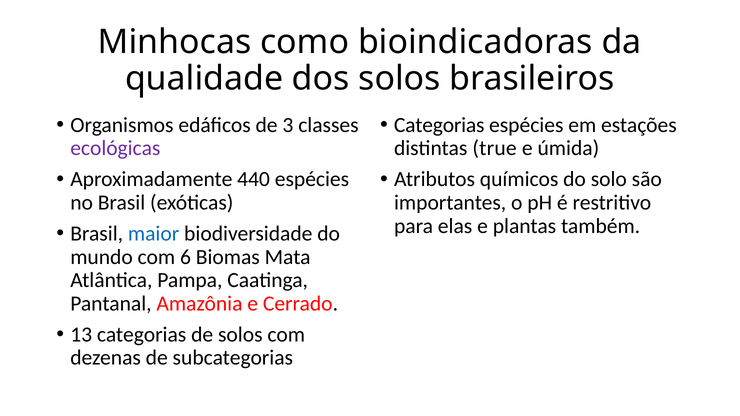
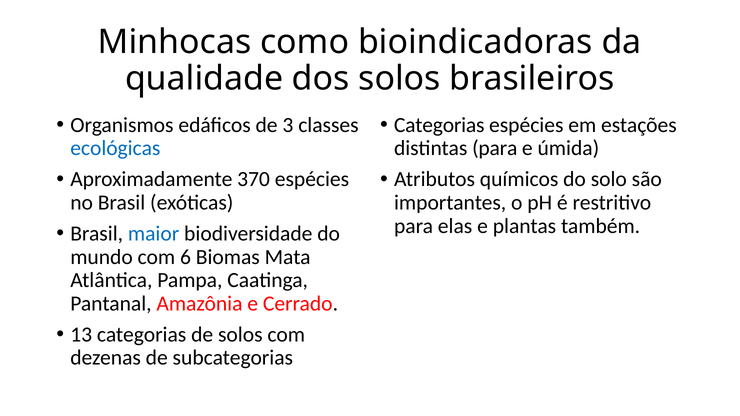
ecológicas colour: purple -> blue
distintas true: true -> para
440: 440 -> 370
